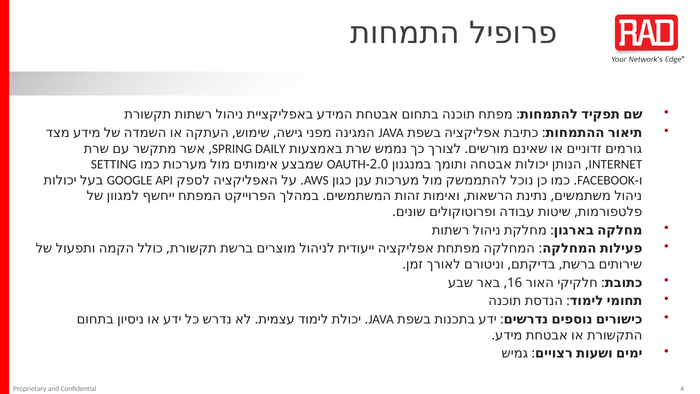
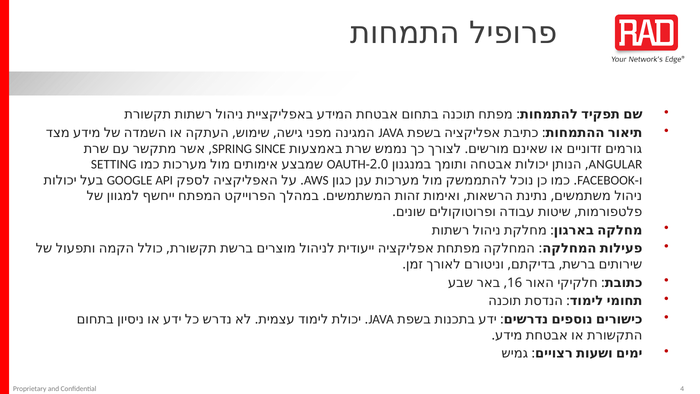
DAILY: DAILY -> SINCE
INTERNET: INTERNET -> ANGULAR
